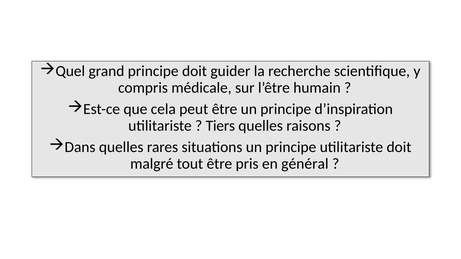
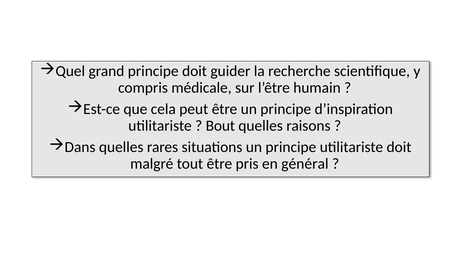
Tiers: Tiers -> Bout
